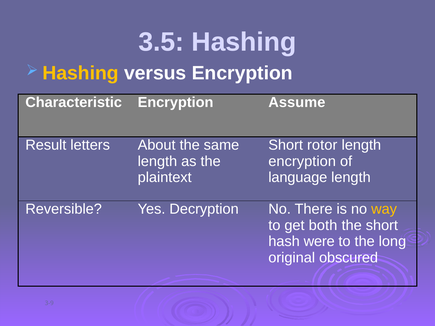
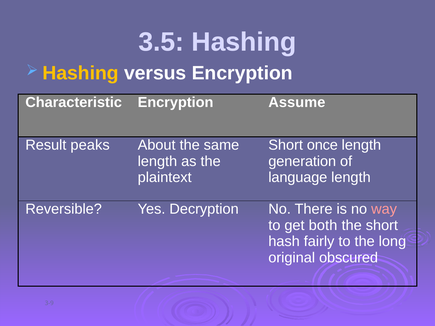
letters: letters -> peaks
rotor: rotor -> once
encryption at (302, 161): encryption -> generation
way colour: yellow -> pink
were: were -> fairly
